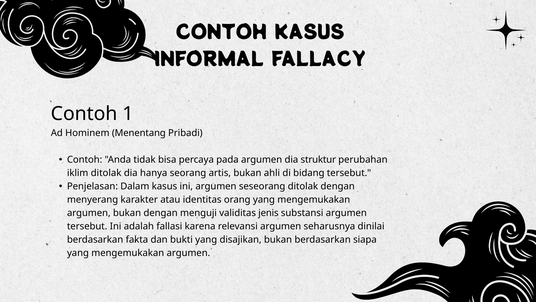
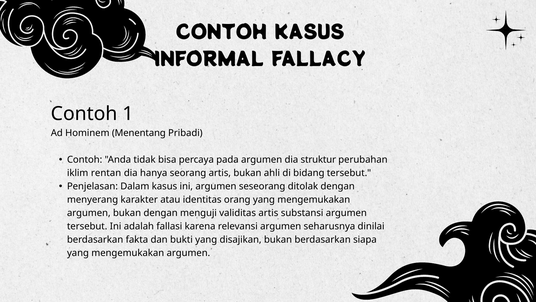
iklim ditolak: ditolak -> rentan
validitas jenis: jenis -> artis
